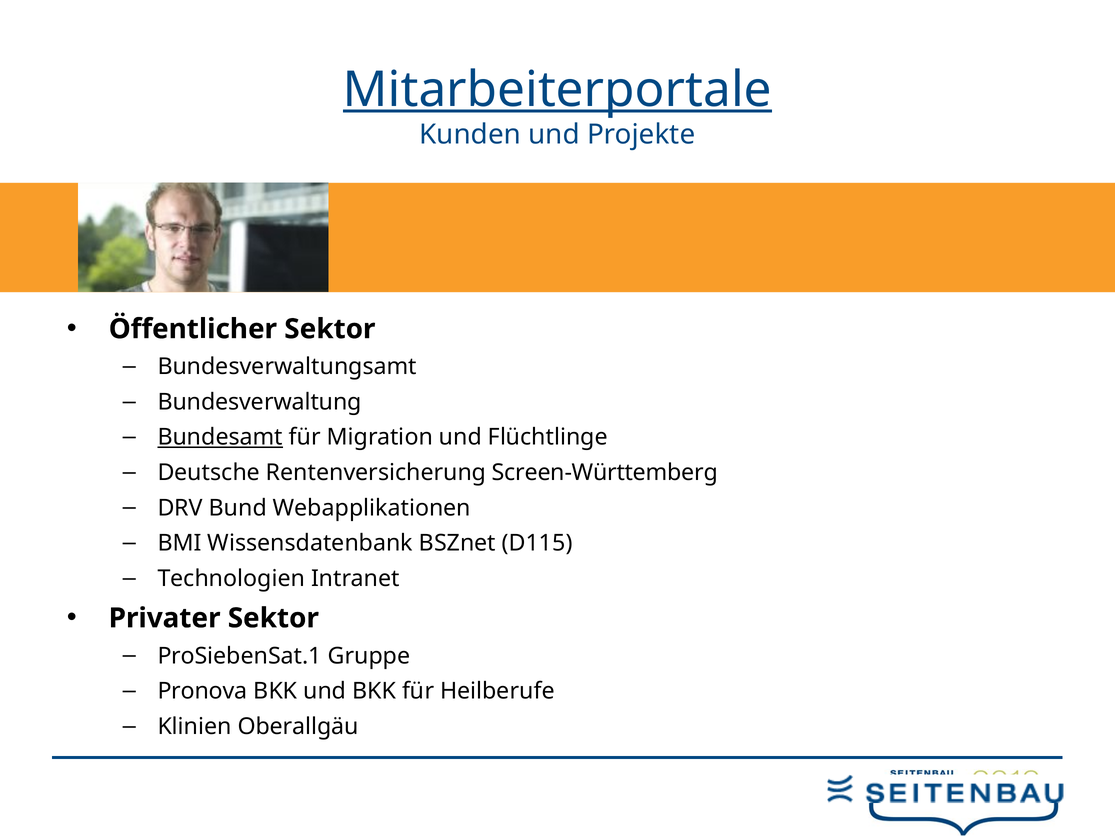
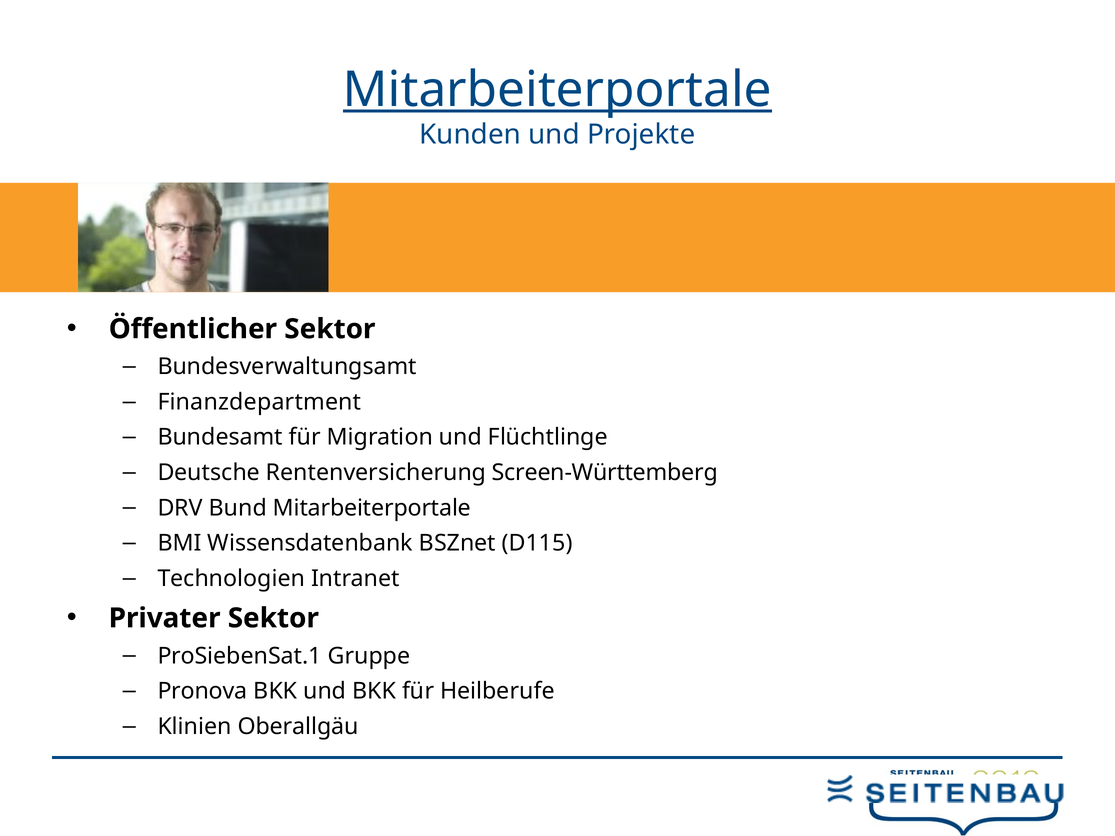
Bundesverwaltung: Bundesverwaltung -> Finanzdepartment
Bundesamt underline: present -> none
Bund Webapplikationen: Webapplikationen -> Mitarbeiterportale
